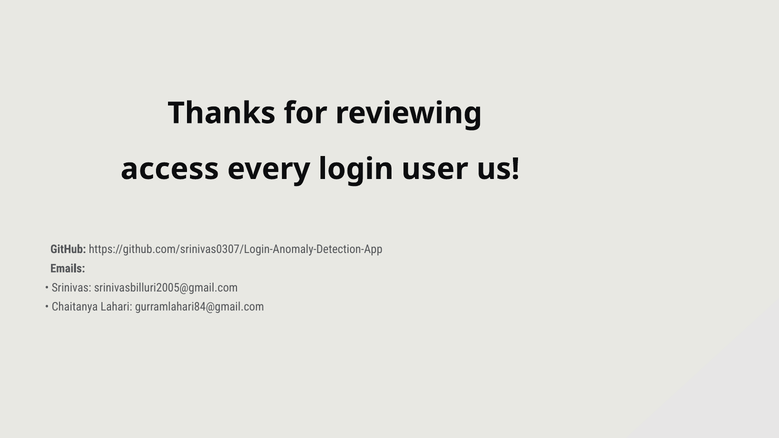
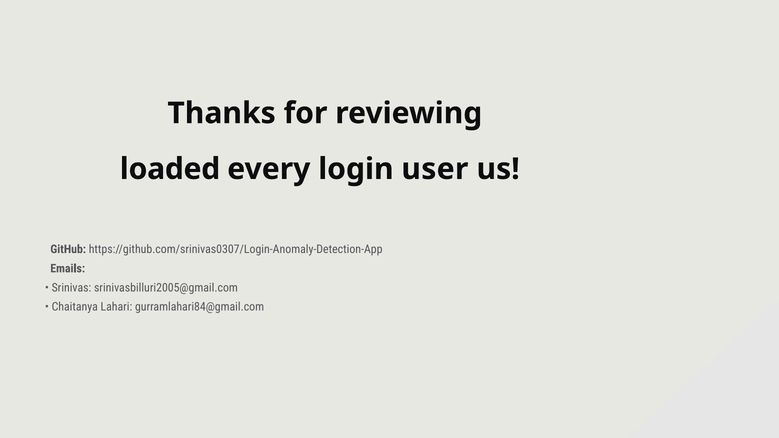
access: access -> loaded
